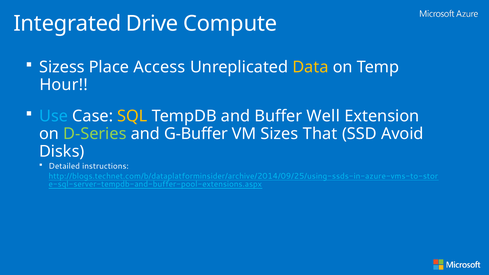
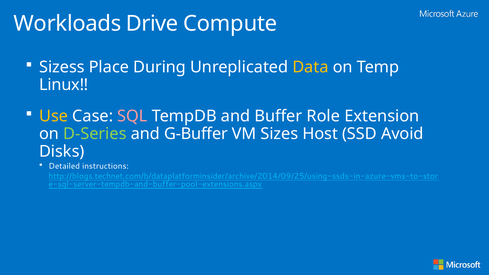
Integrated: Integrated -> Workloads
Access: Access -> During
Hour: Hour -> Linux
Use colour: light blue -> yellow
SQL colour: yellow -> pink
Well: Well -> Role
That: That -> Host
